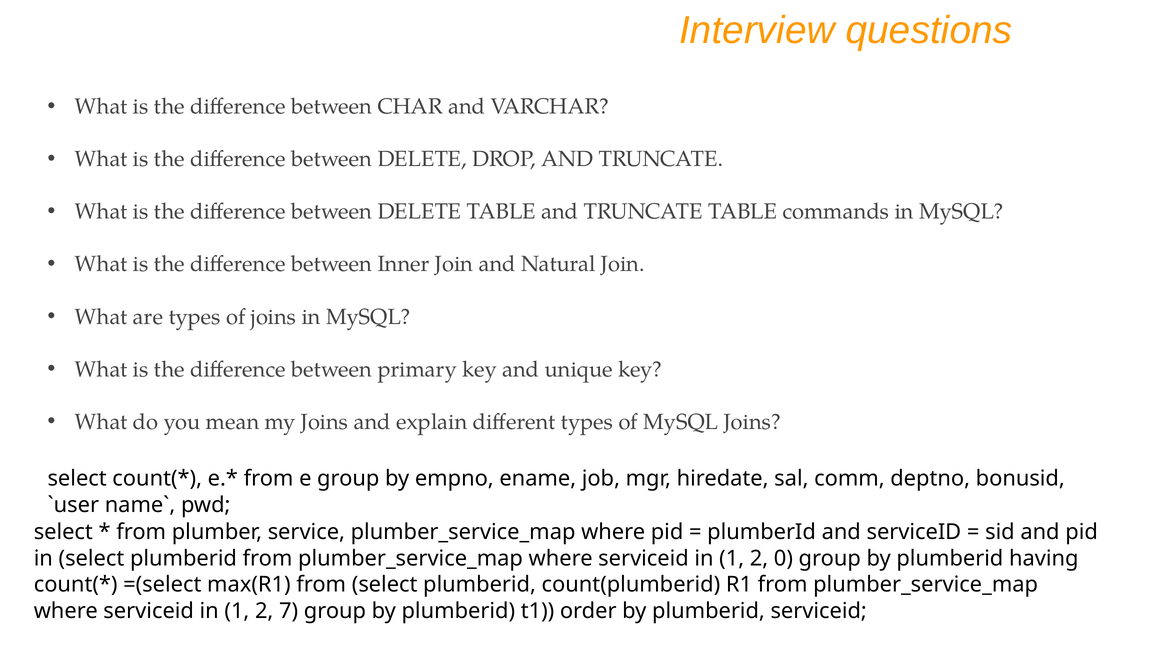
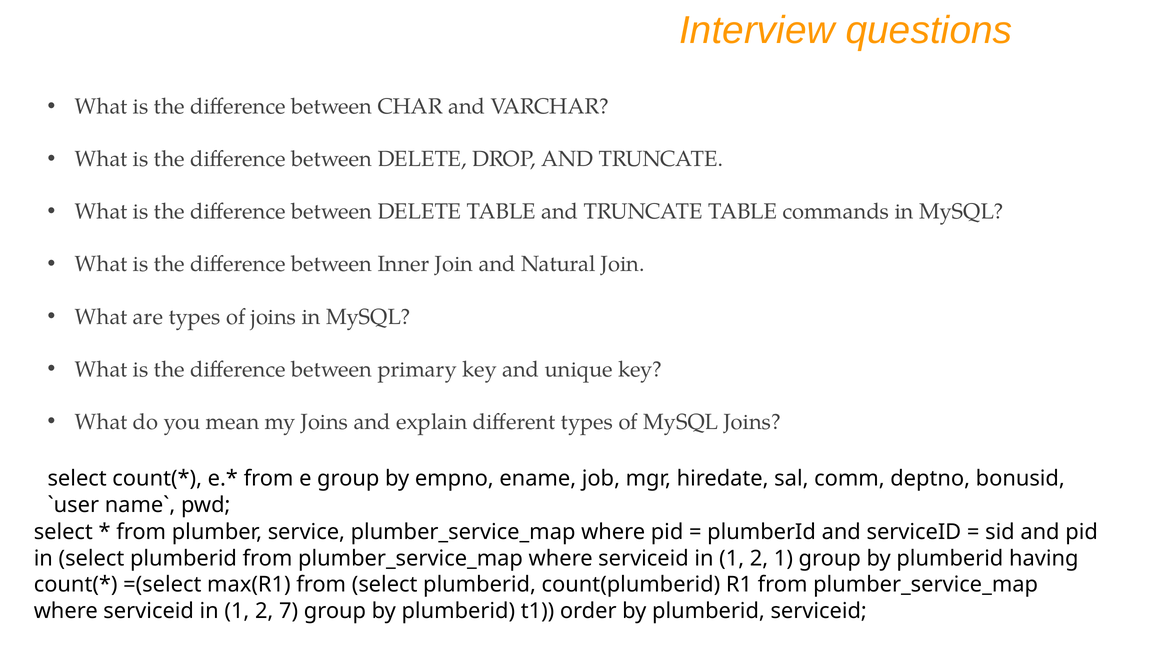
2 0: 0 -> 1
